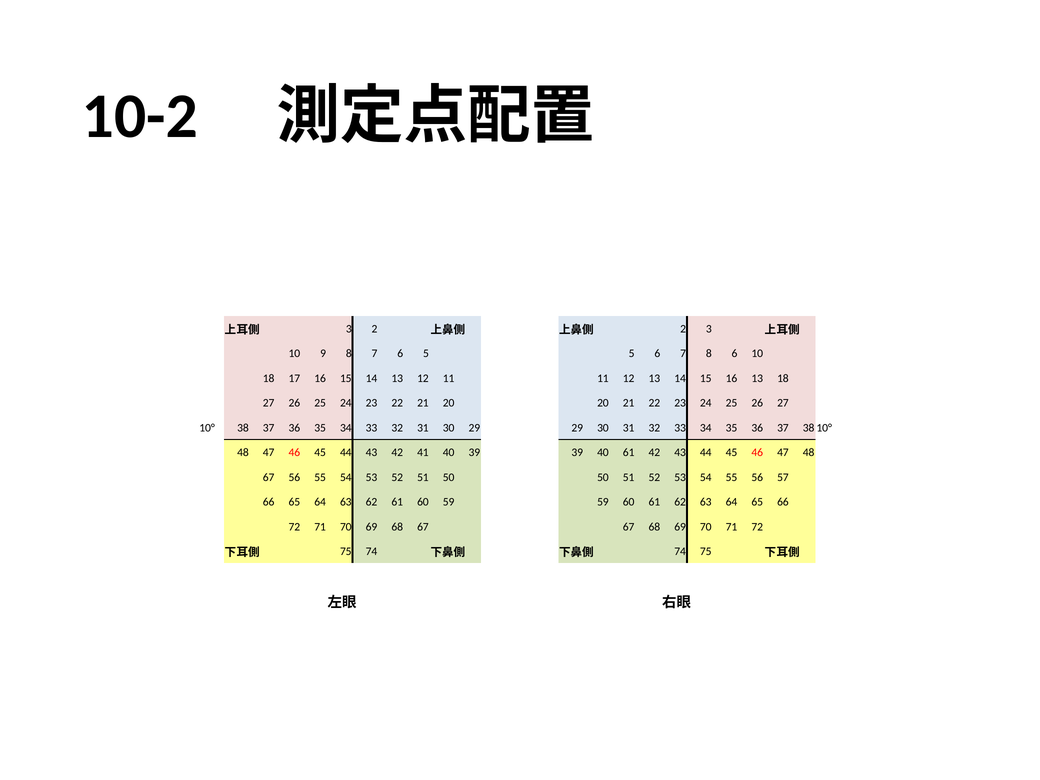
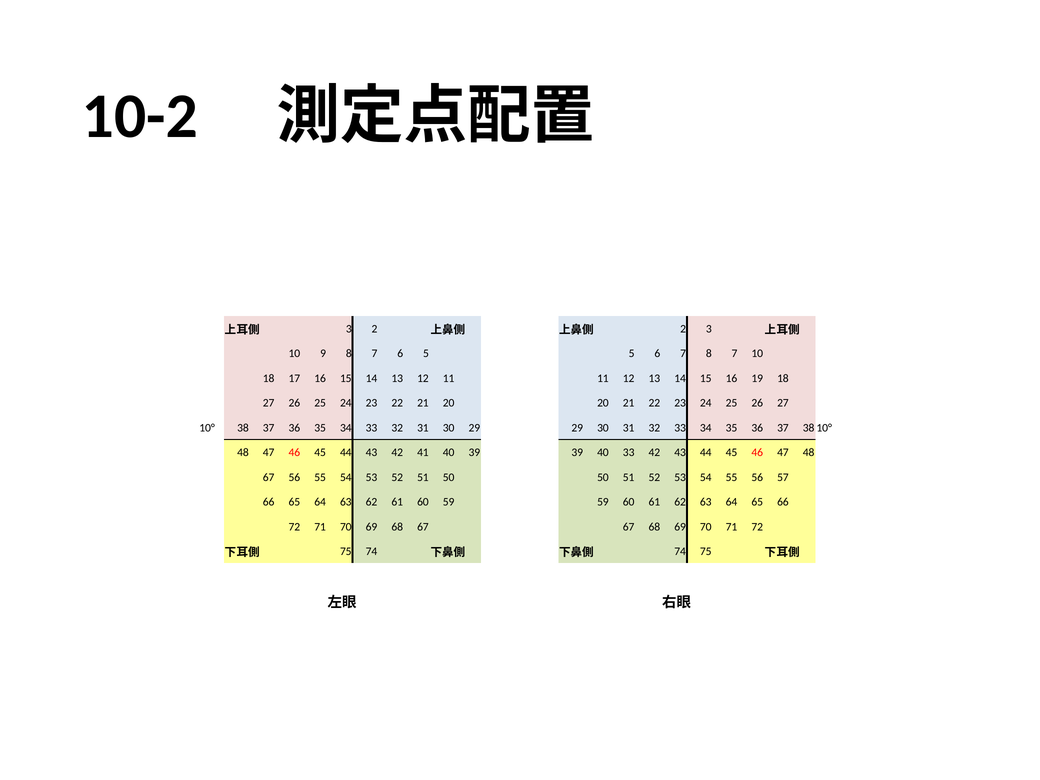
7 8 6: 6 -> 7
16 13: 13 -> 19
40 61: 61 -> 33
